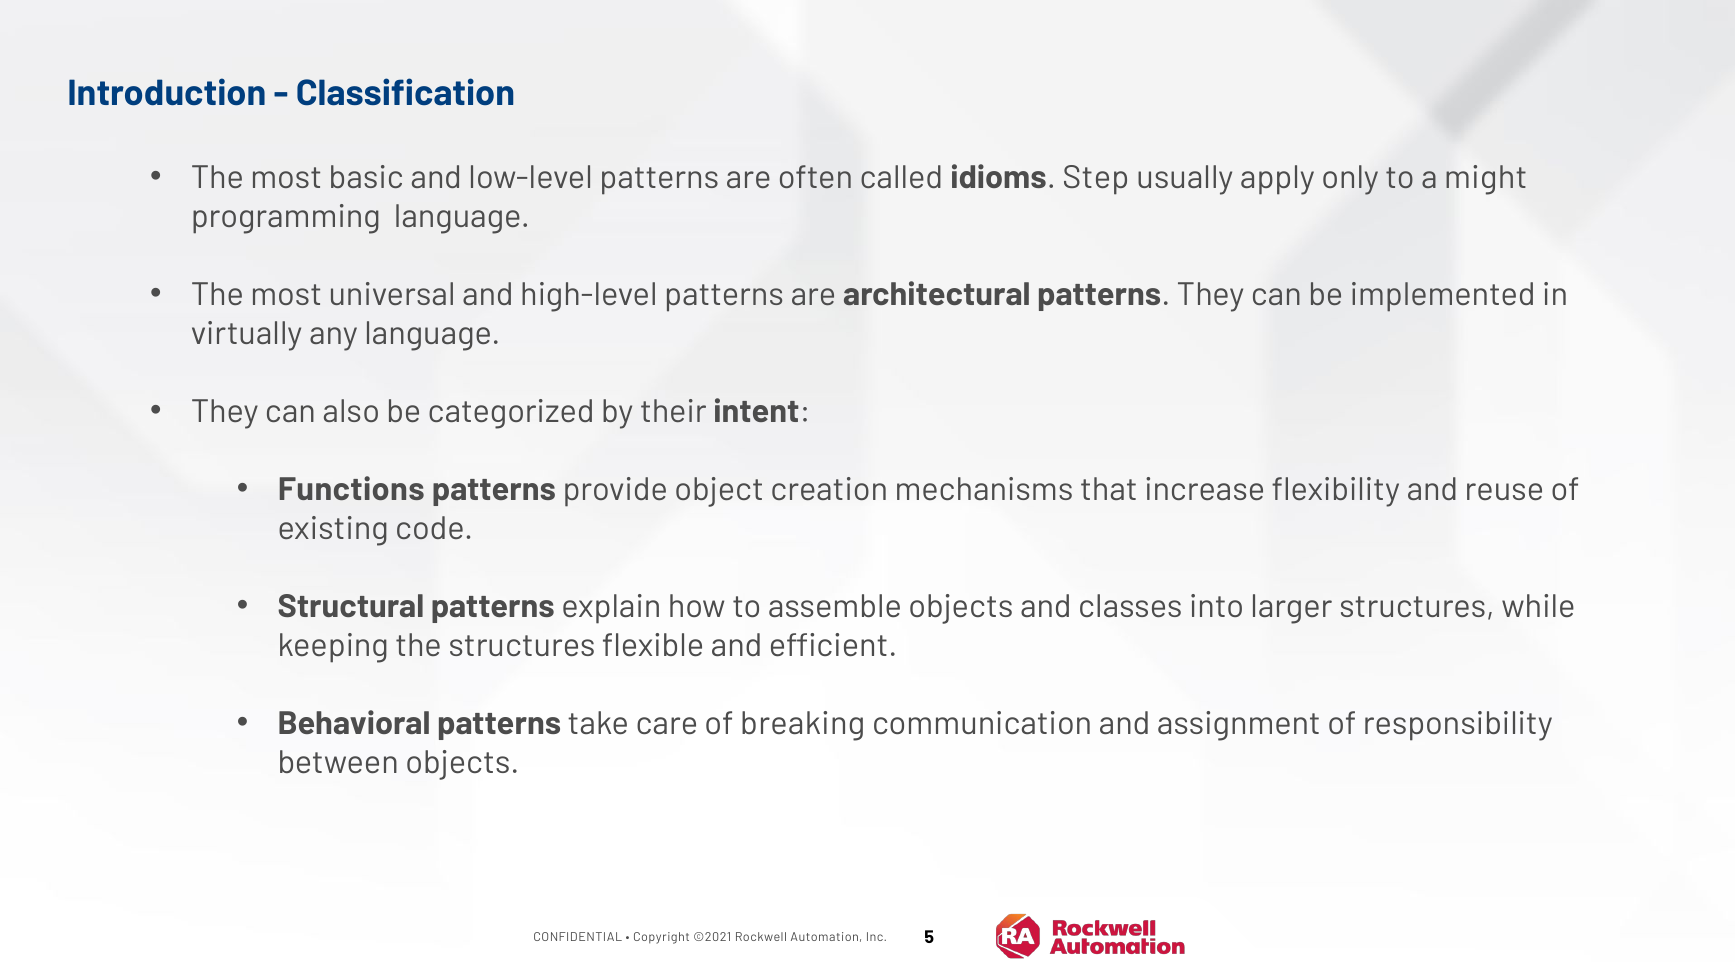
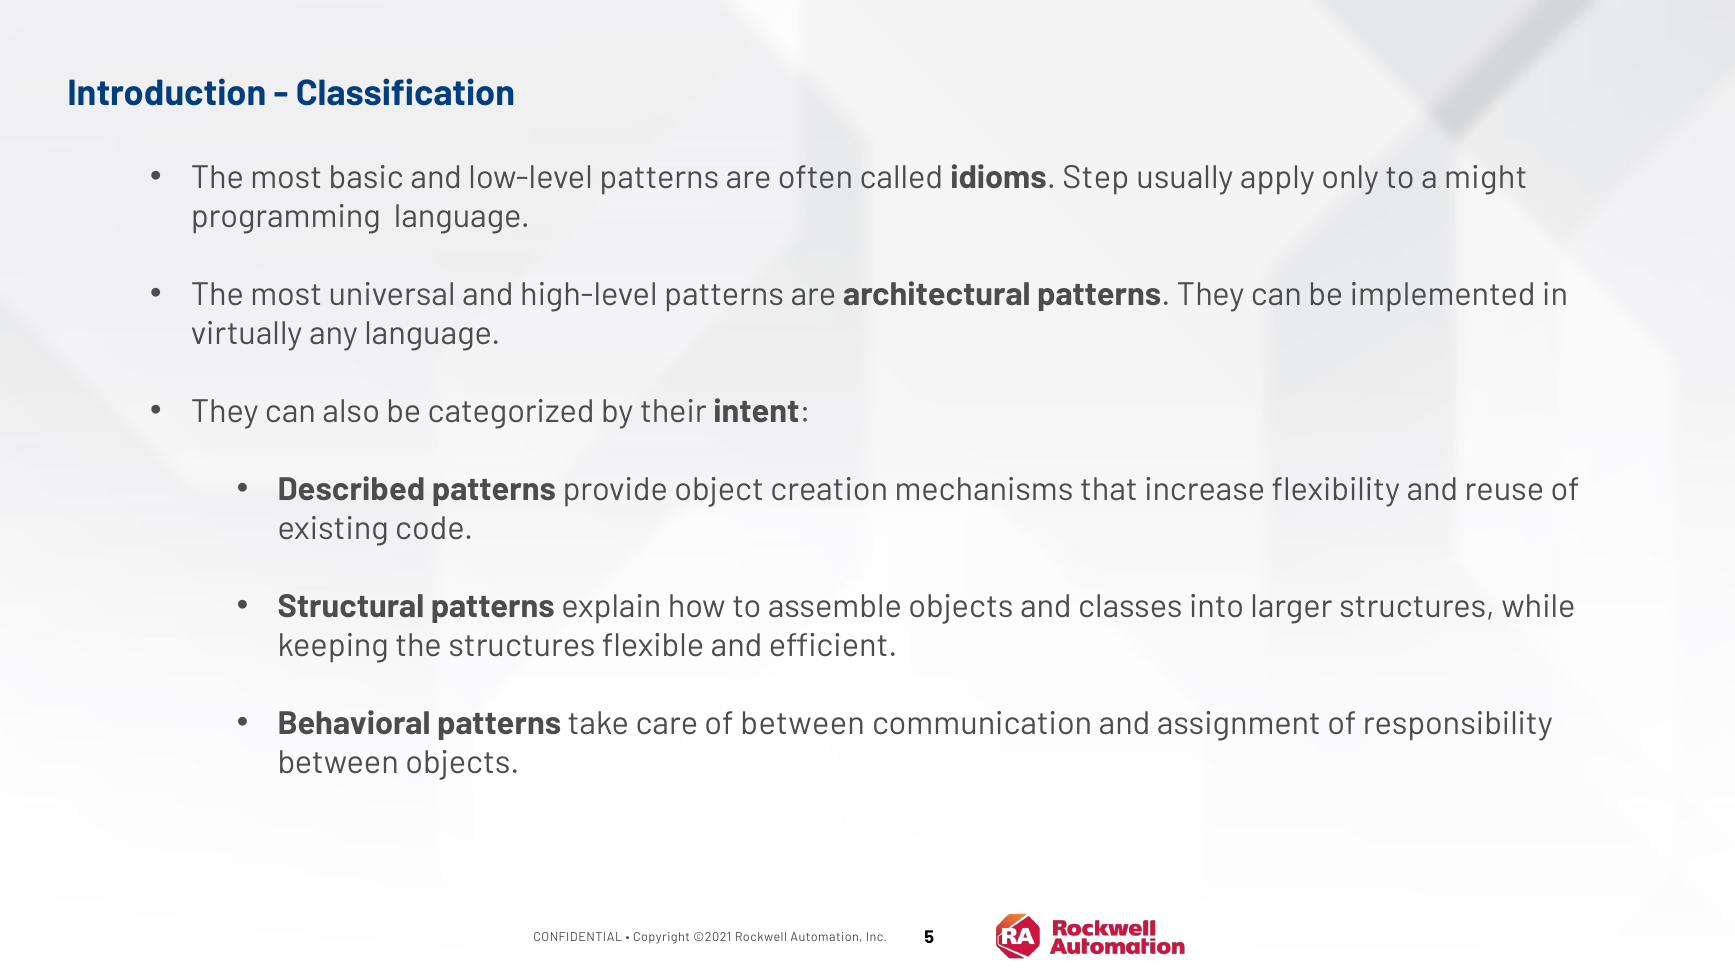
Functions: Functions -> Described
of breaking: breaking -> between
